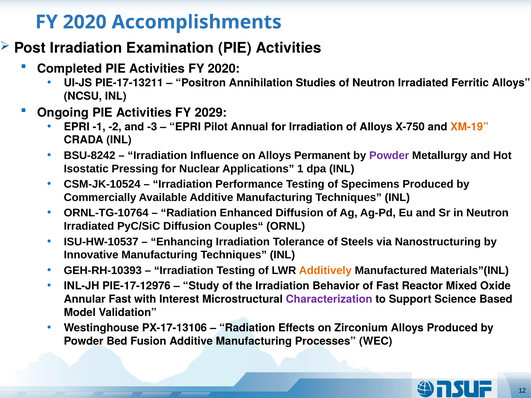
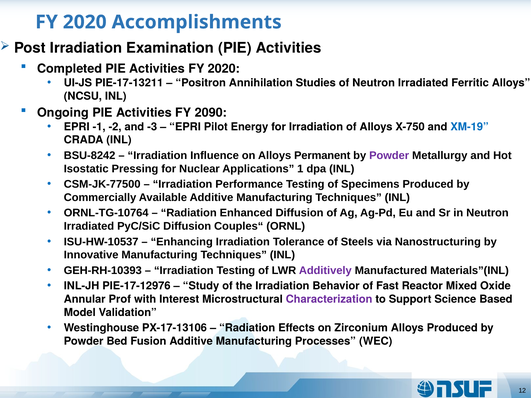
2029: 2029 -> 2090
Annual: Annual -> Energy
XM-19 colour: orange -> blue
CSM-JK-10524: CSM-JK-10524 -> CSM-JK-77500
Additively colour: orange -> purple
Annular Fast: Fast -> Prof
